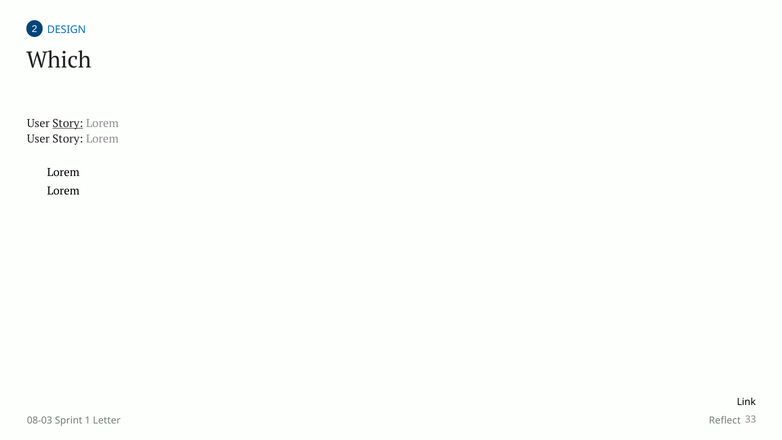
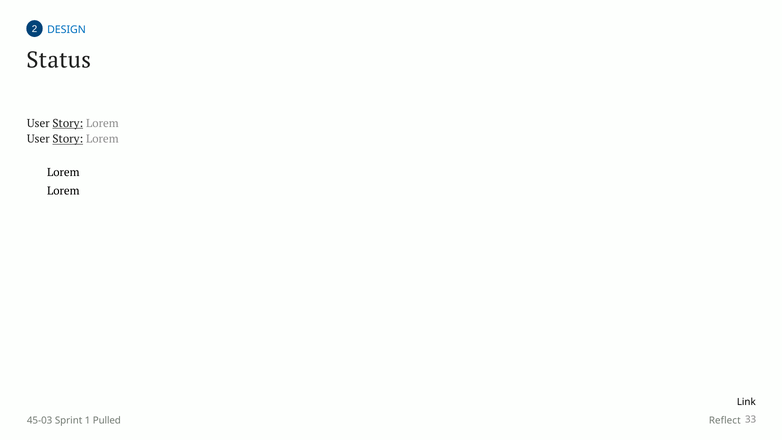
Which: Which -> Status
Story at (68, 139) underline: none -> present
08-03: 08-03 -> 45-03
Letter: Letter -> Pulled
